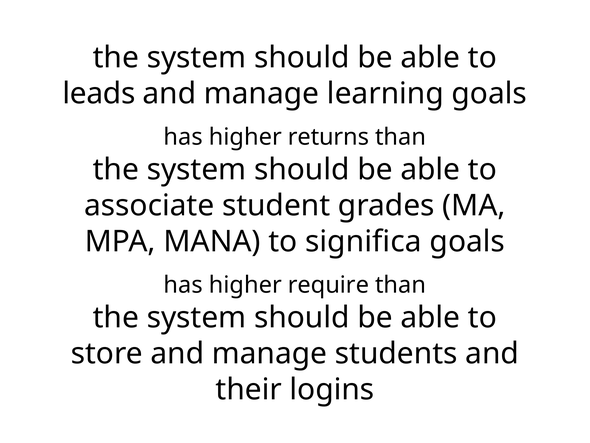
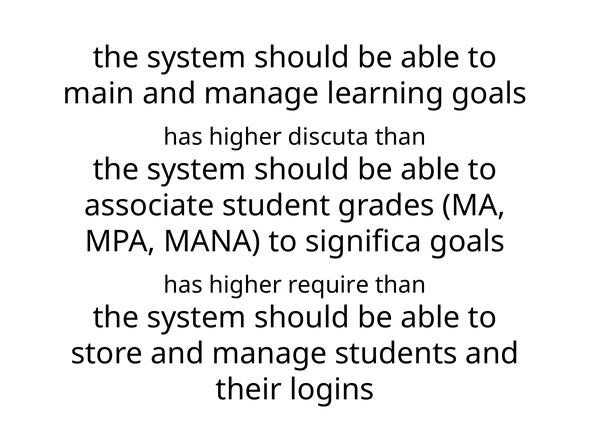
leads: leads -> main
returns: returns -> discuta
